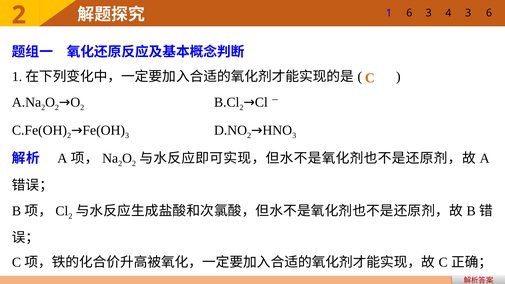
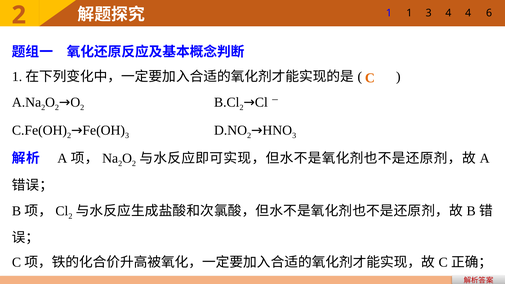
1 6: 6 -> 1
4 3: 3 -> 4
